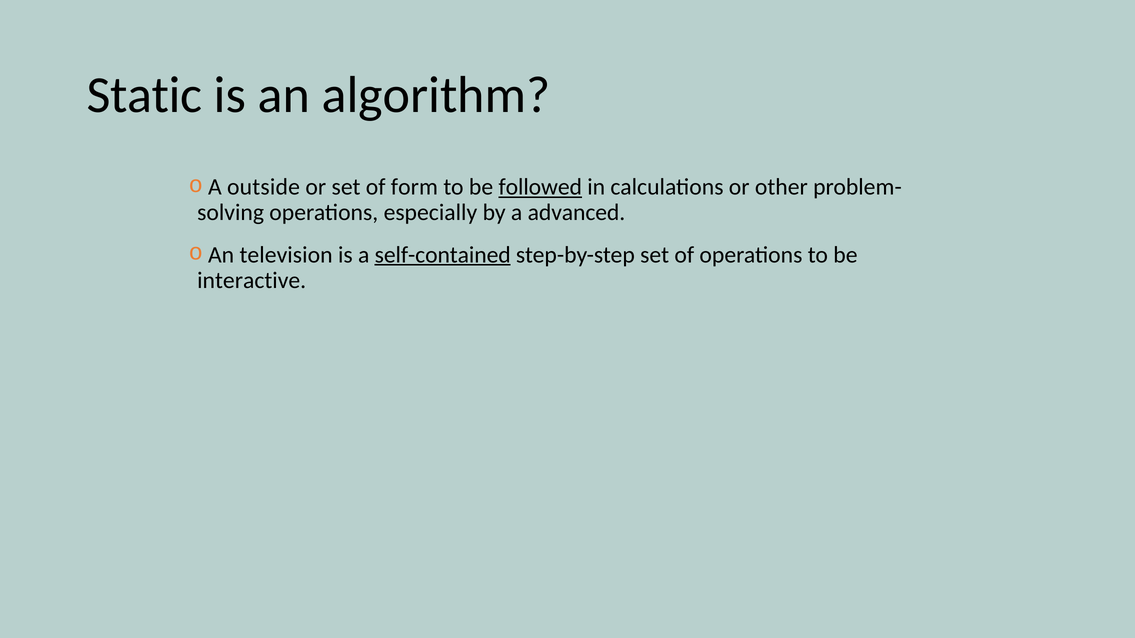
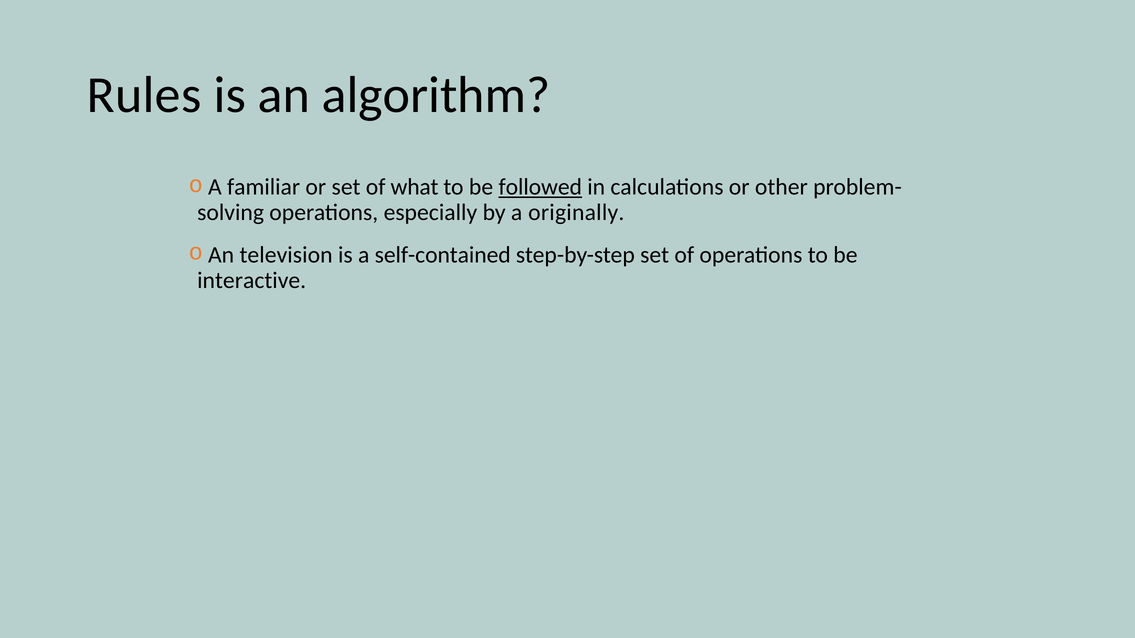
Static: Static -> Rules
outside: outside -> familiar
form: form -> what
advanced: advanced -> originally
self-contained underline: present -> none
